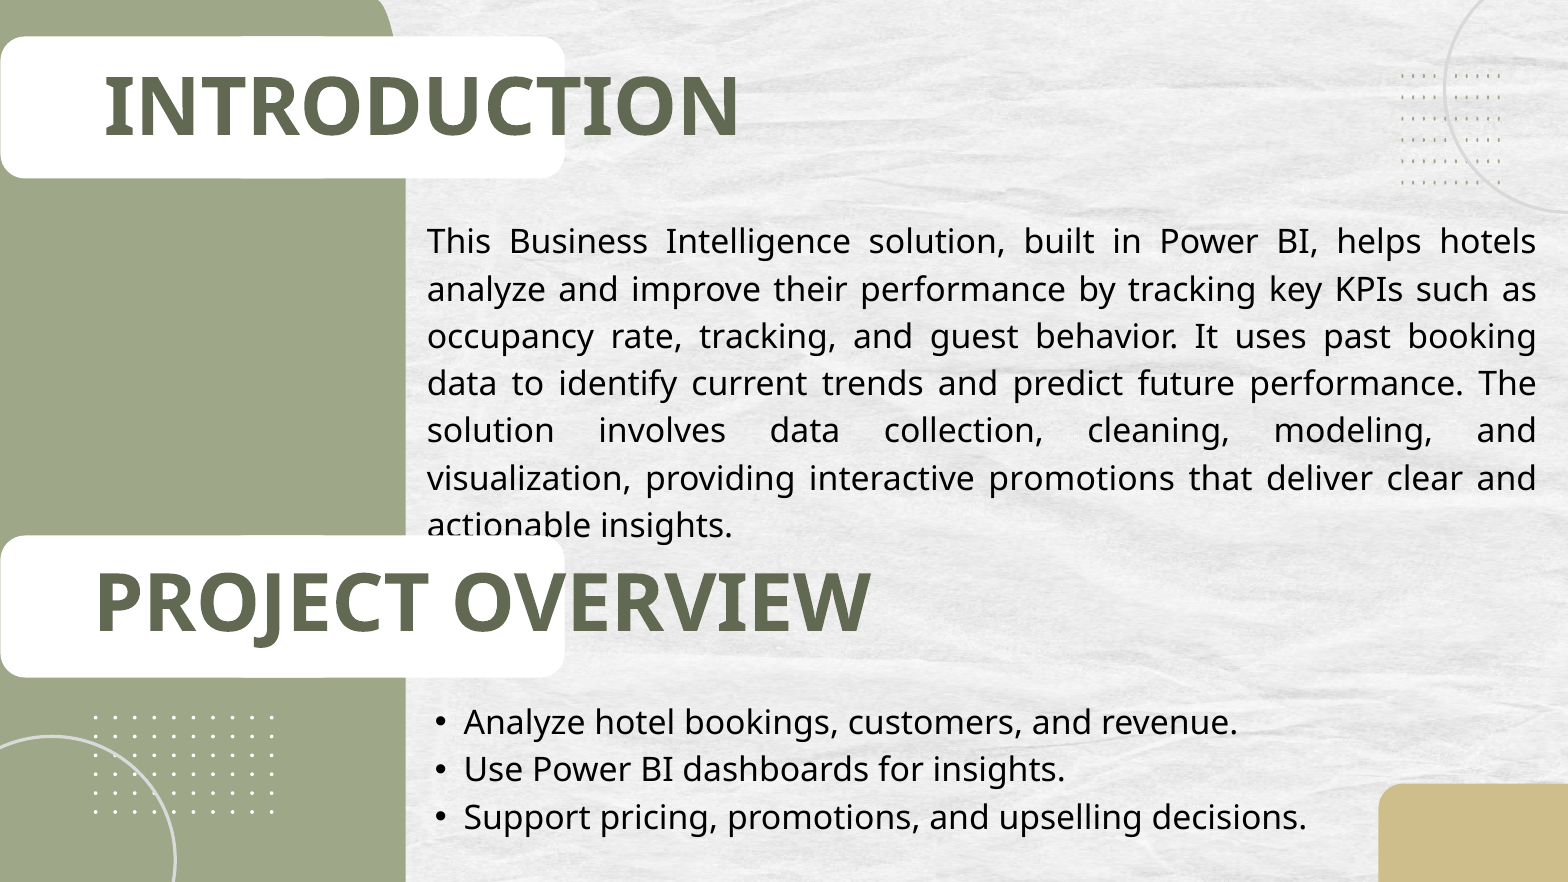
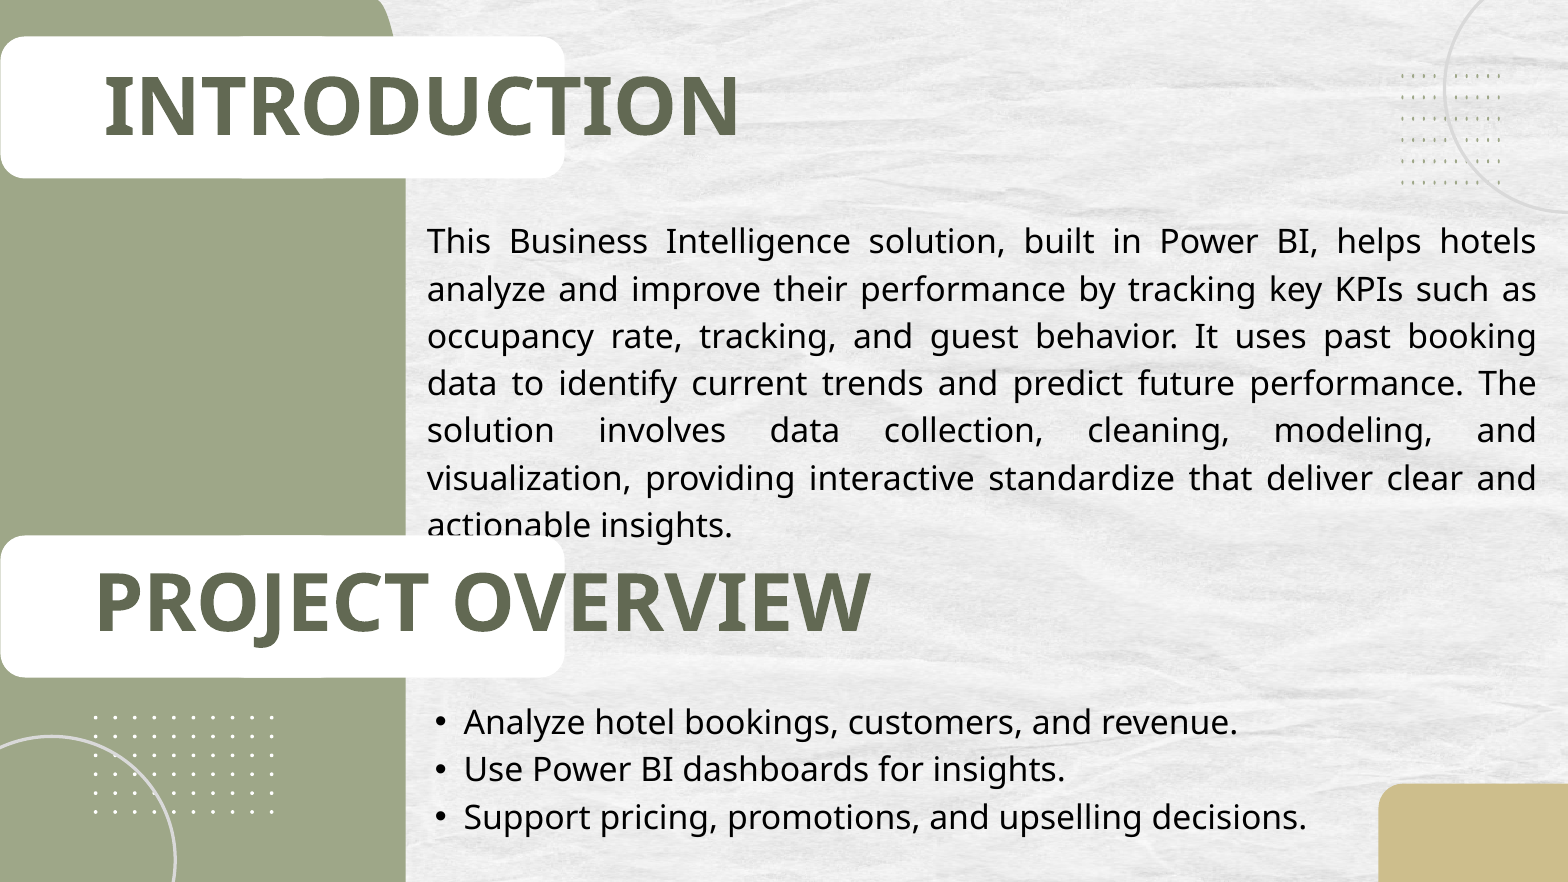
interactive promotions: promotions -> standardize
